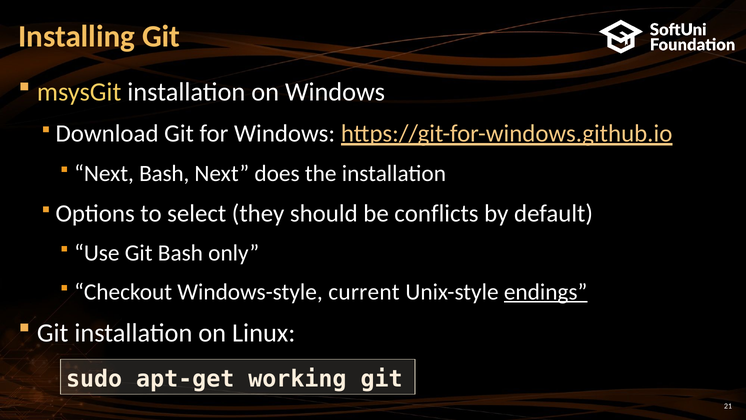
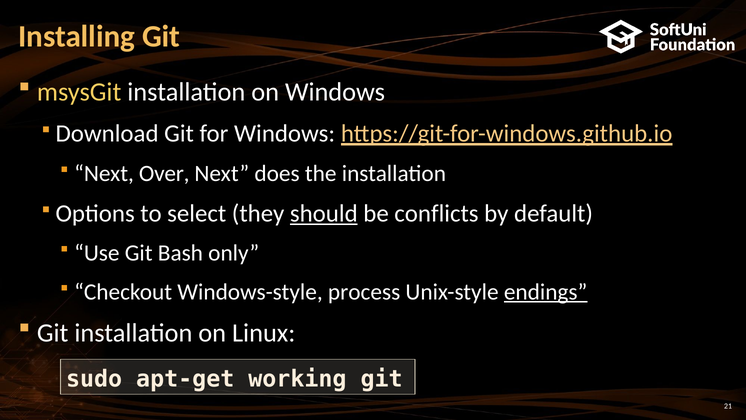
Next Bash: Bash -> Over
should underline: none -> present
current: current -> process
